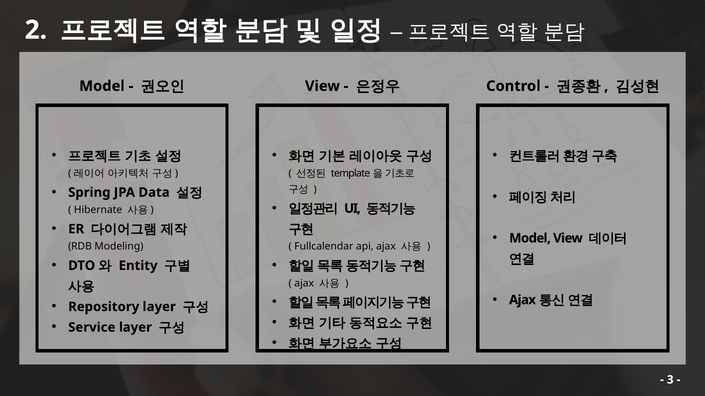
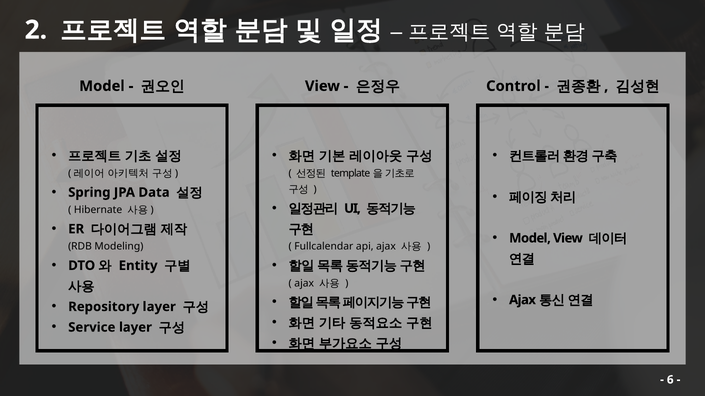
3: 3 -> 6
